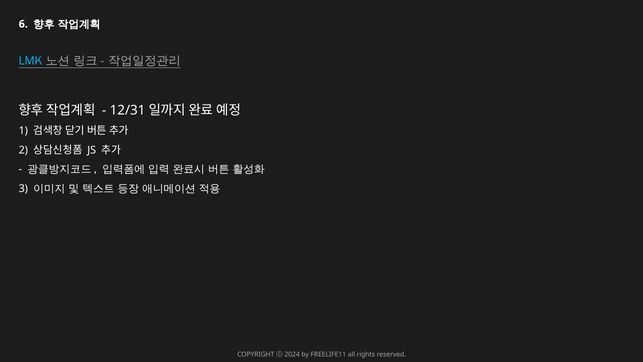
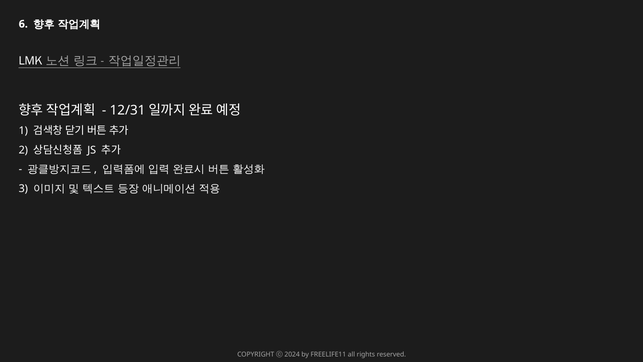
LMK colour: light blue -> white
